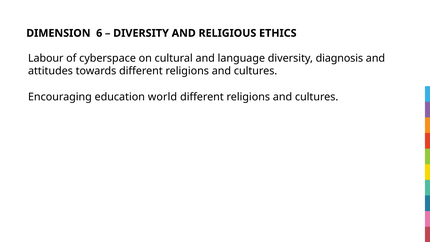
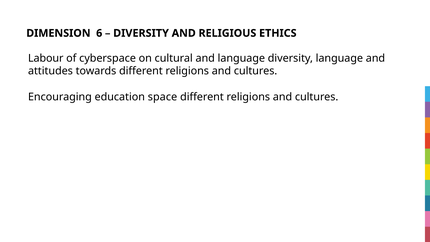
diversity diagnosis: diagnosis -> language
world: world -> space
